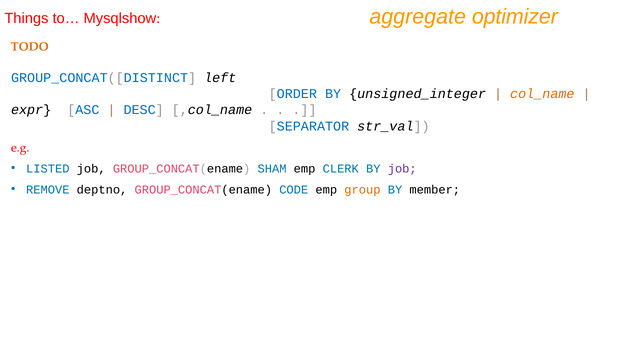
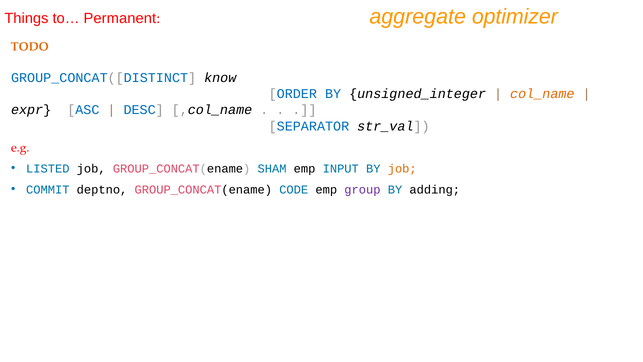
Mysqlshow: Mysqlshow -> Permanent
left: left -> know
CLERK: CLERK -> INPUT
job at (402, 169) colour: purple -> orange
REMOVE: REMOVE -> COMMIT
group colour: orange -> purple
member: member -> adding
